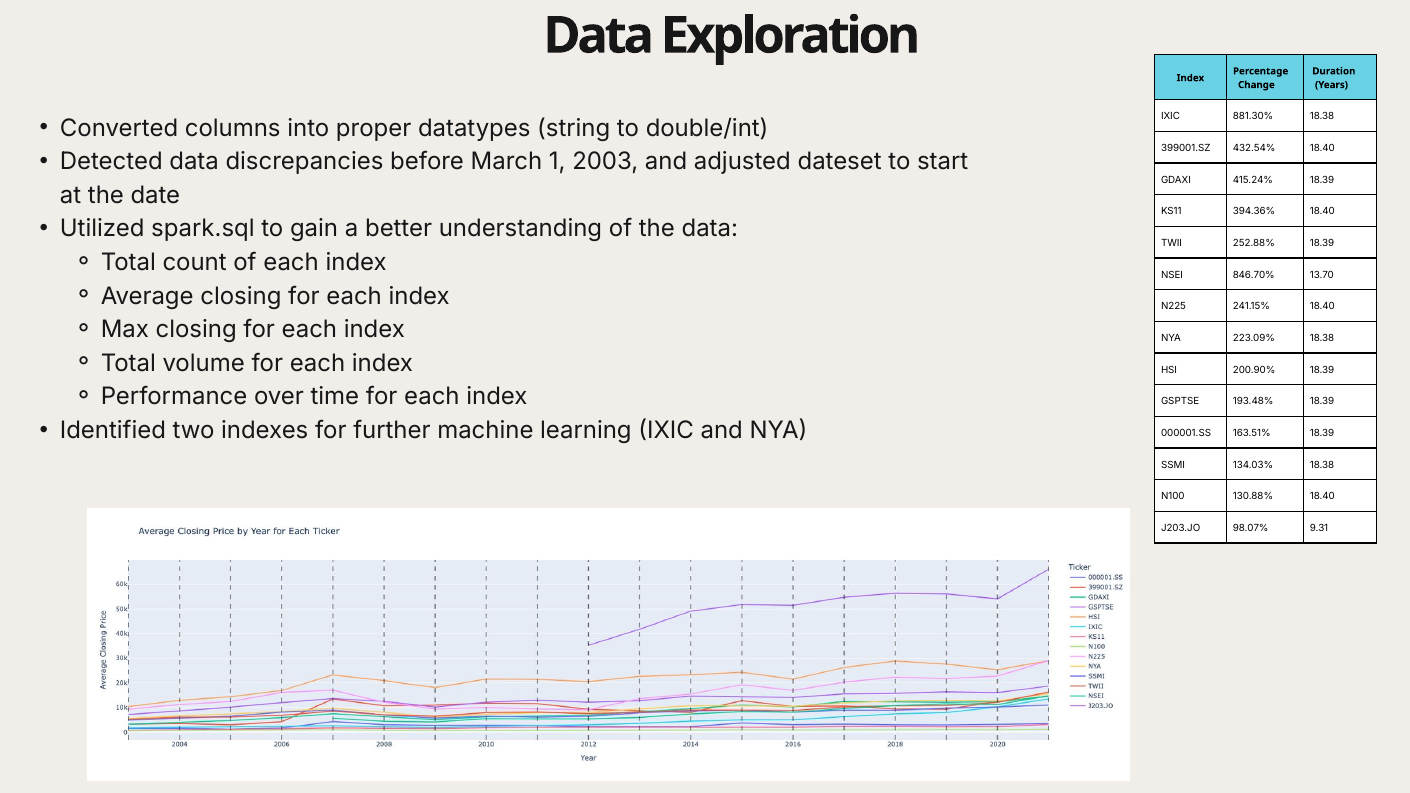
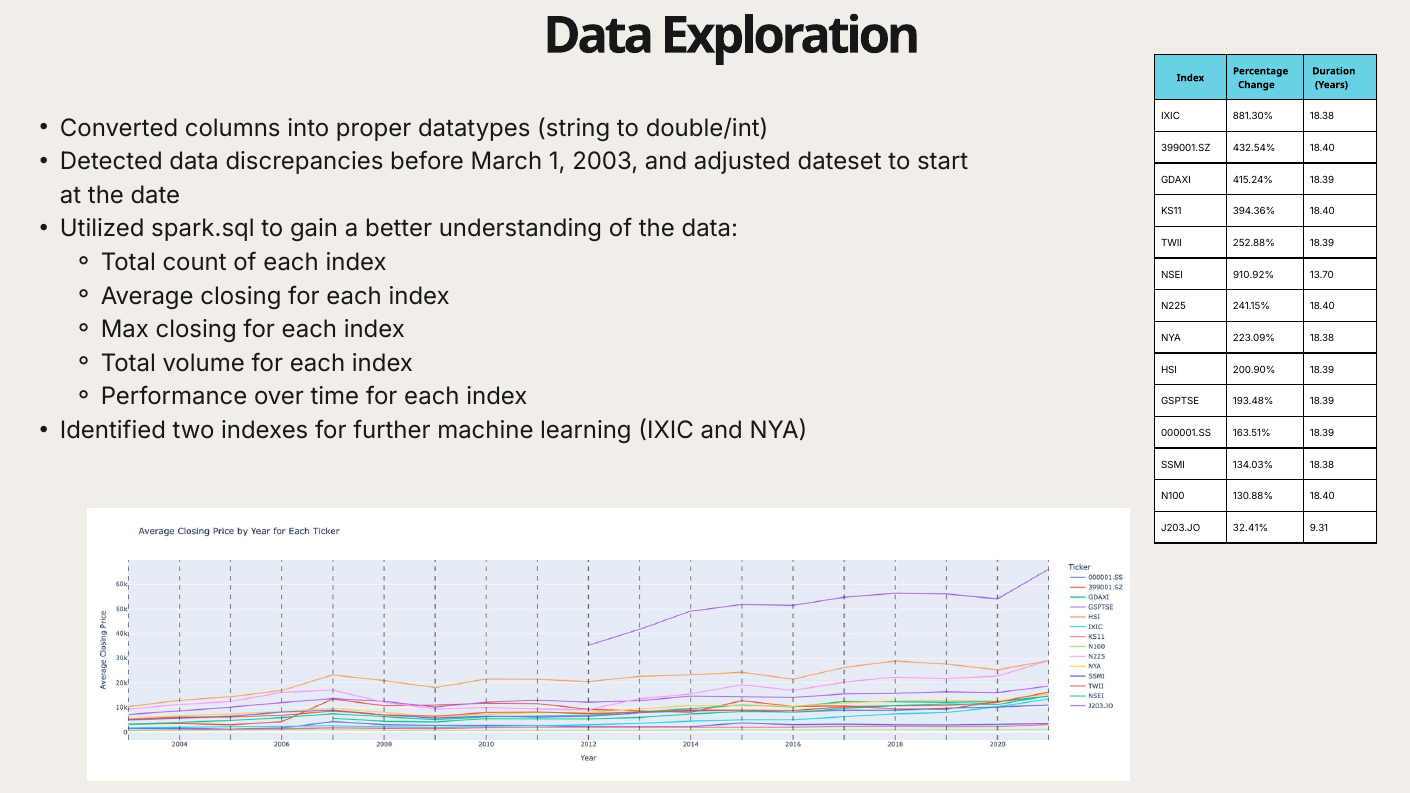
846.70%: 846.70% -> 910.92%
98.07%: 98.07% -> 32.41%
